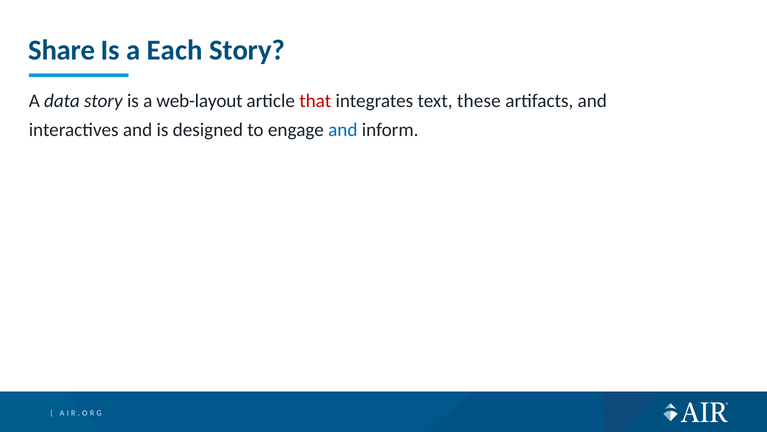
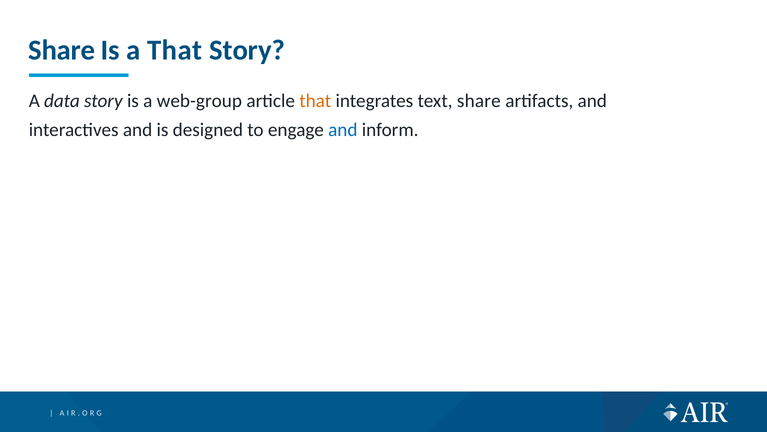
a Each: Each -> That
web-layout: web-layout -> web-group
that at (315, 101) colour: red -> orange
text these: these -> share
